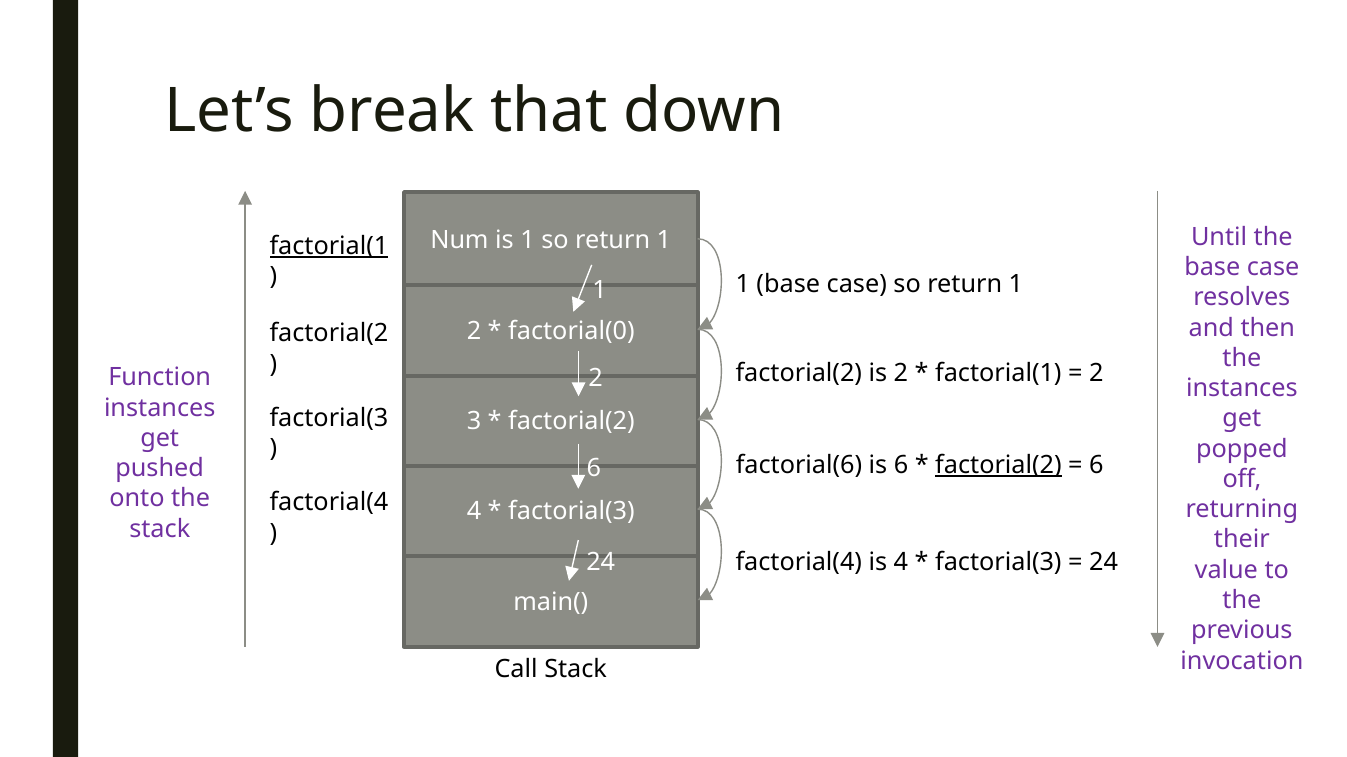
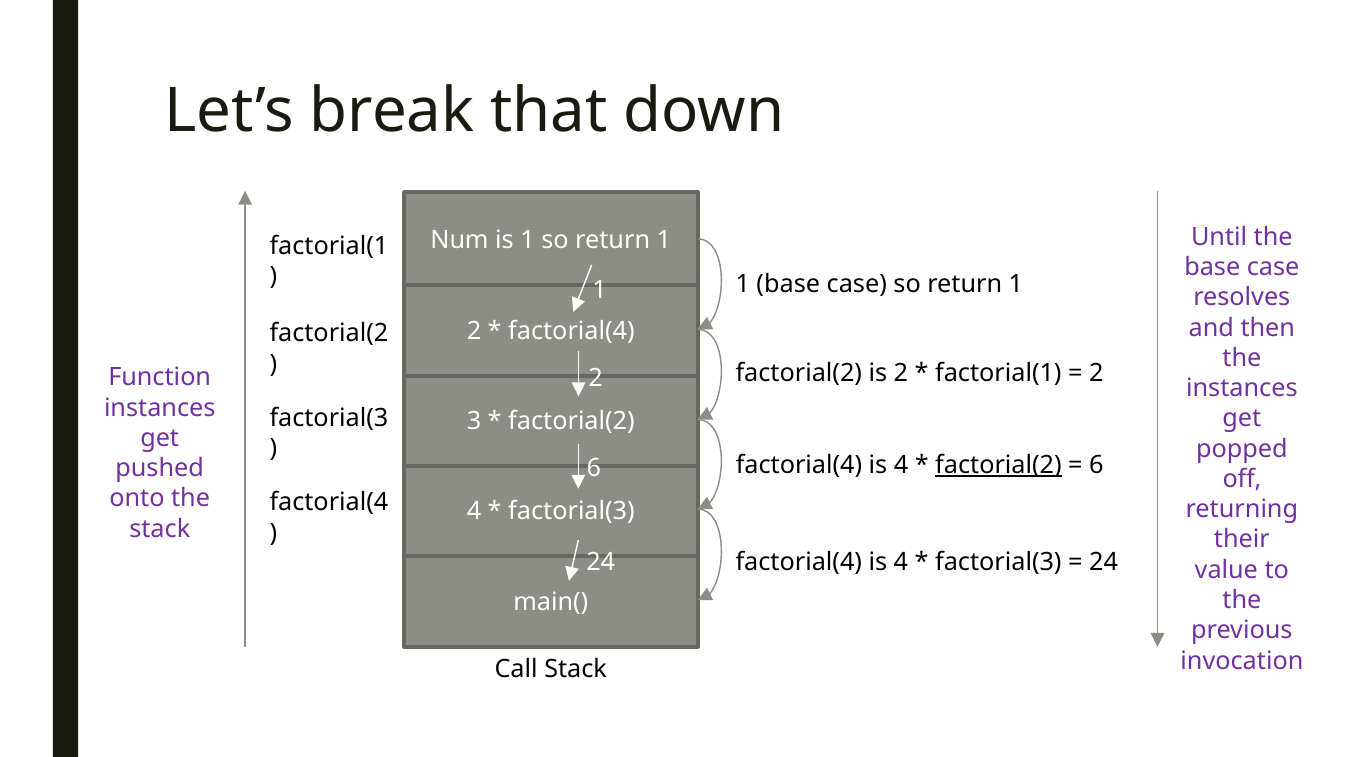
factorial(1 at (329, 246) underline: present -> none
factorial(0 at (571, 331): factorial(0 -> factorial(4
factorial(6 at (799, 465): factorial(6 -> factorial(4
6 at (901, 465): 6 -> 4
